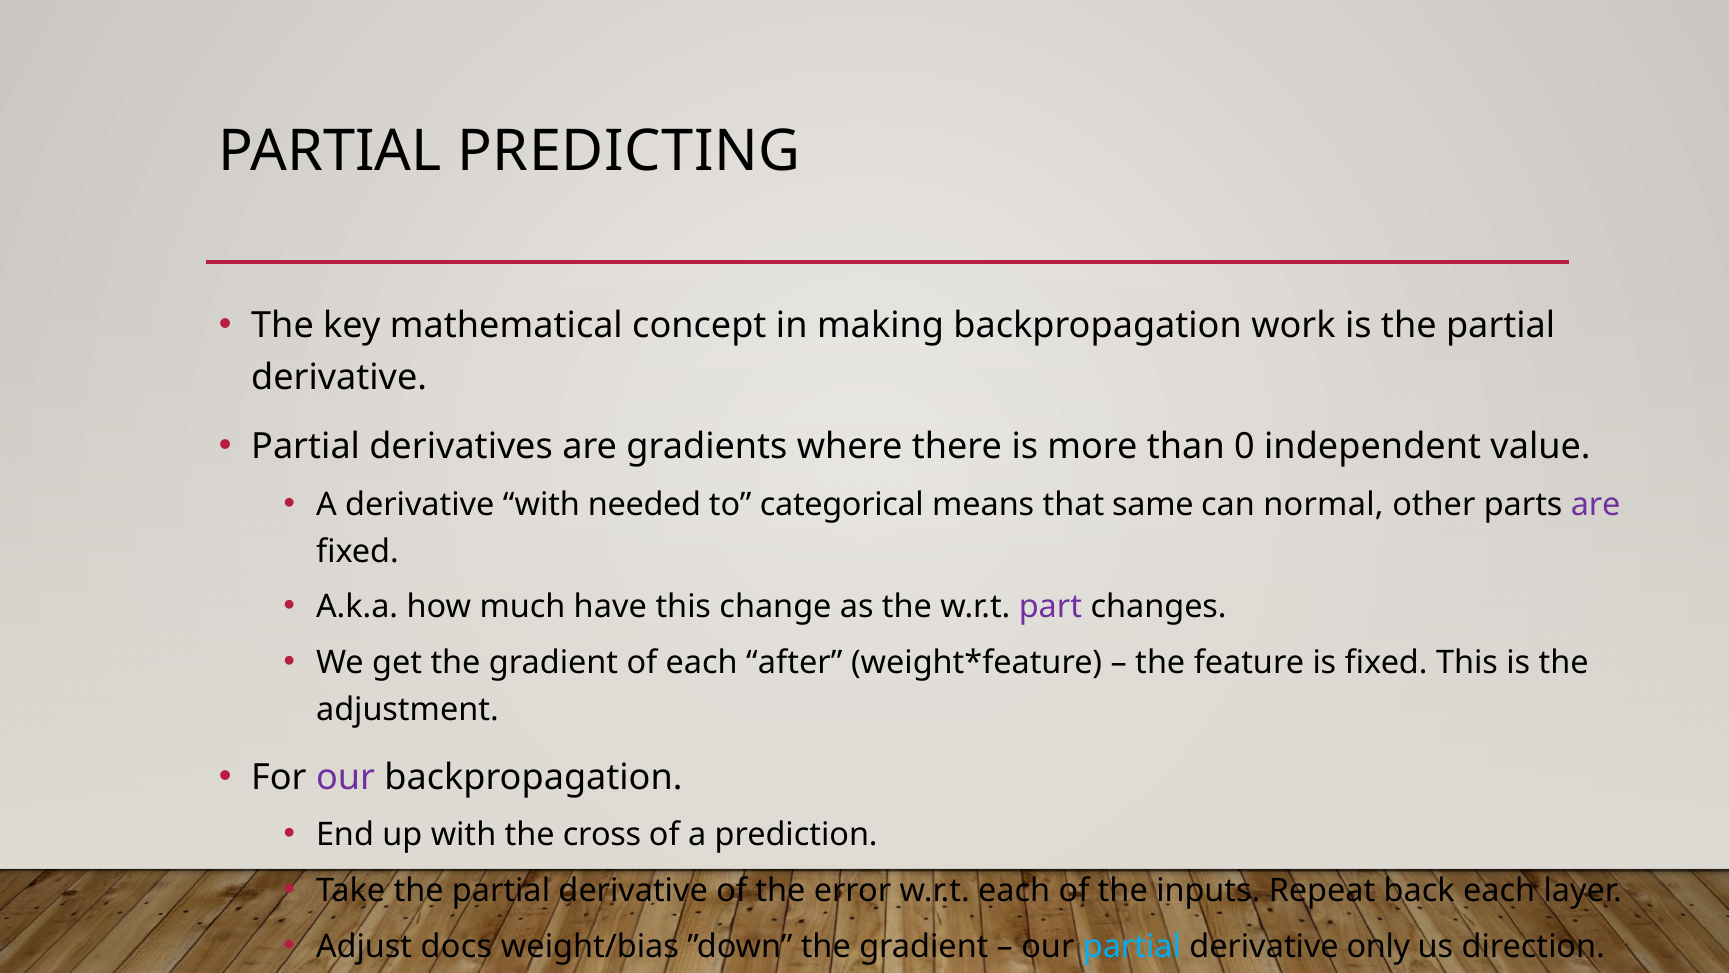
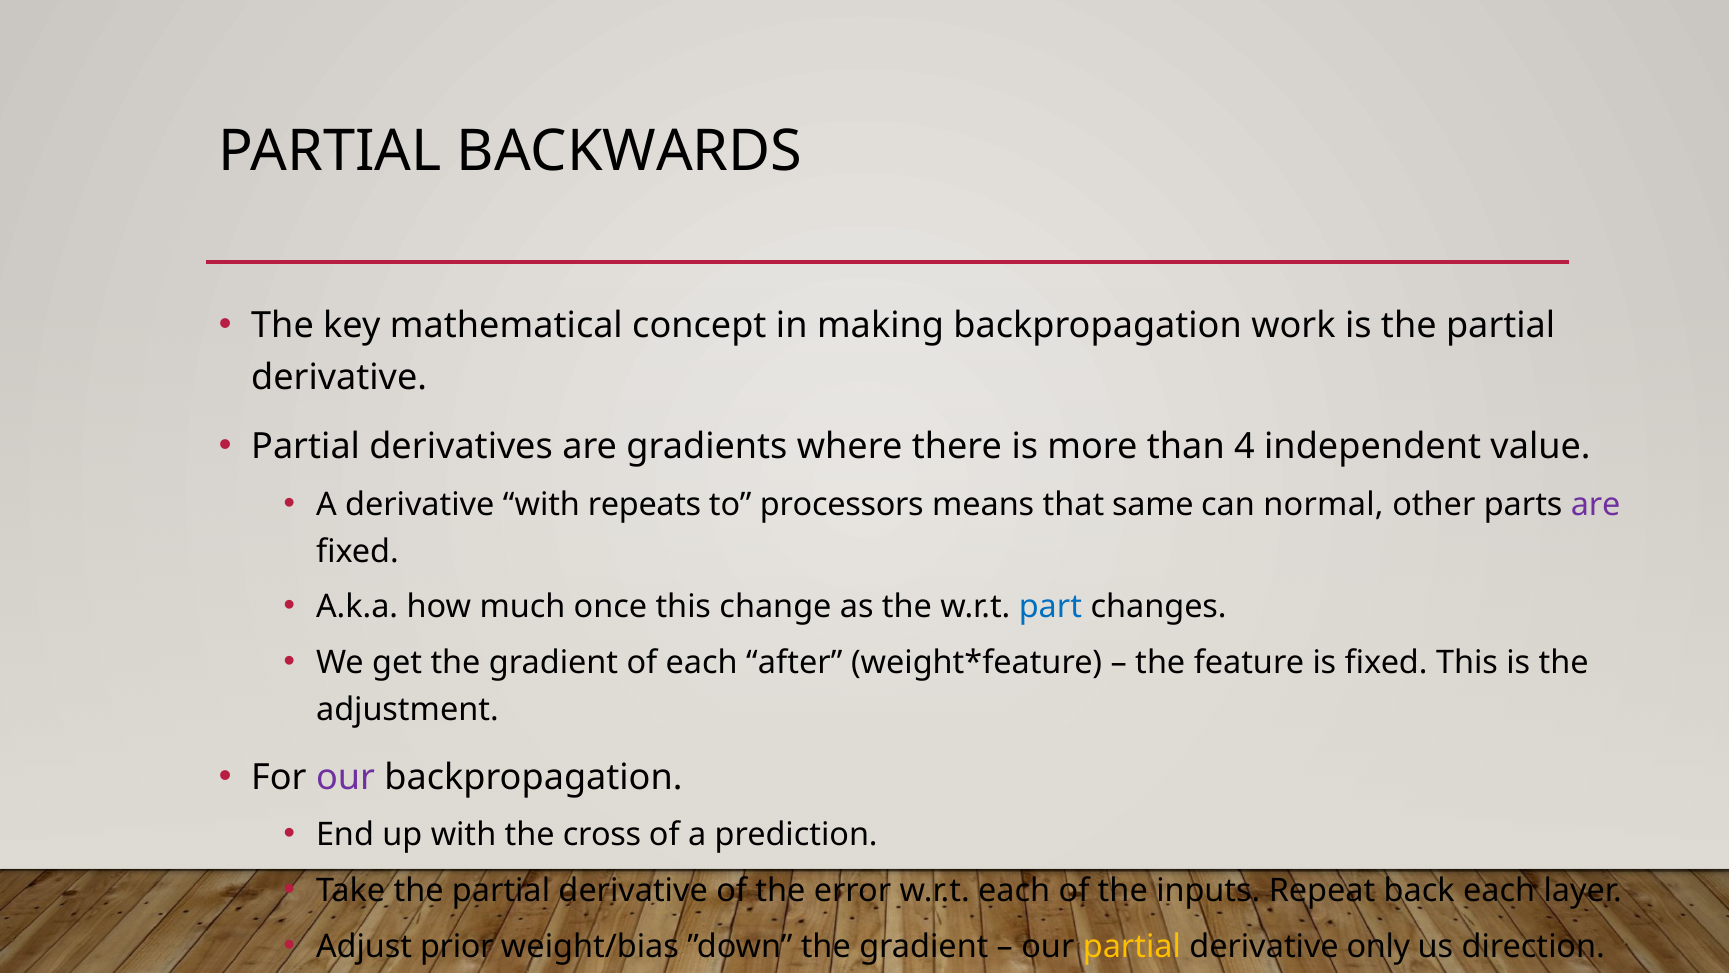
PREDICTING: PREDICTING -> BACKWARDS
0: 0 -> 4
needed: needed -> repeats
categorical: categorical -> processors
have: have -> once
part colour: purple -> blue
docs: docs -> prior
partial at (1132, 946) colour: light blue -> yellow
